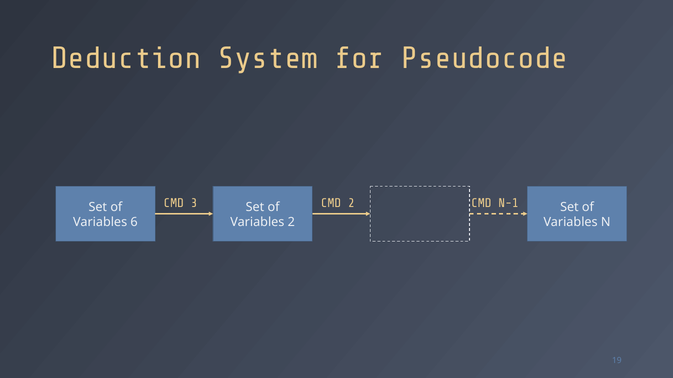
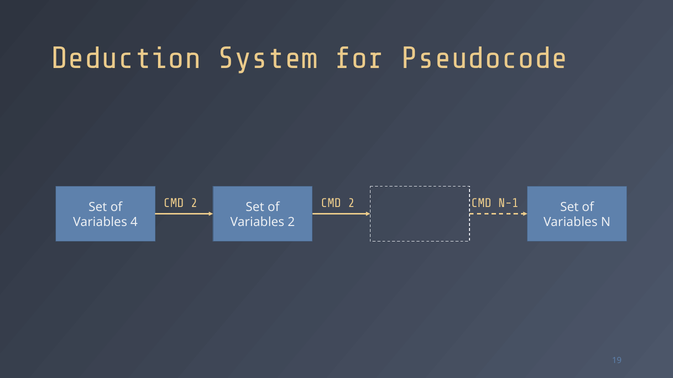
3 at (194, 203): 3 -> 2
6: 6 -> 4
